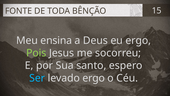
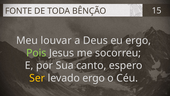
ensina: ensina -> louvar
santo: santo -> canto
Ser colour: light blue -> yellow
